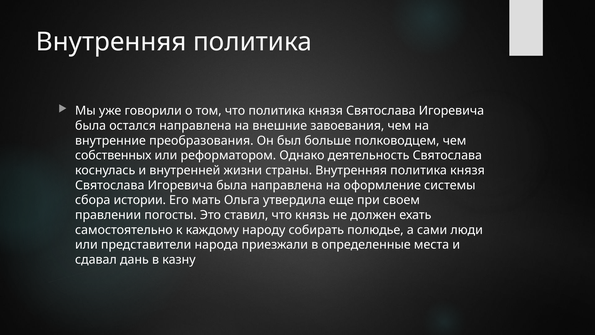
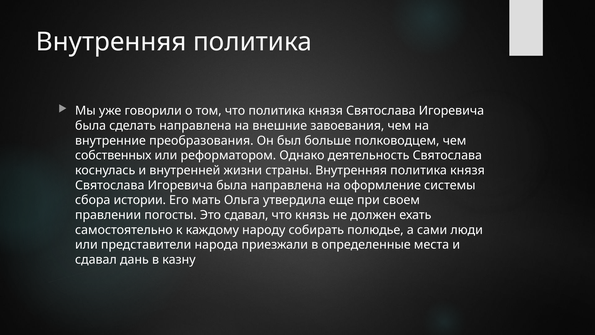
остался: остался -> сделать
Это ставил: ставил -> сдавал
